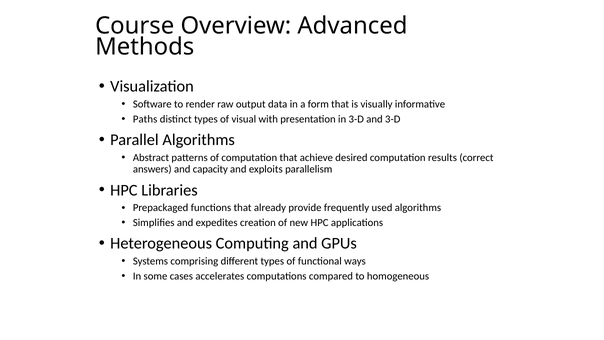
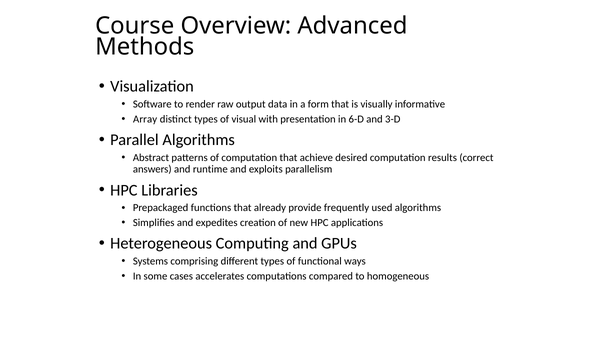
Paths: Paths -> Array
in 3-D: 3-D -> 6-D
capacity: capacity -> runtime
